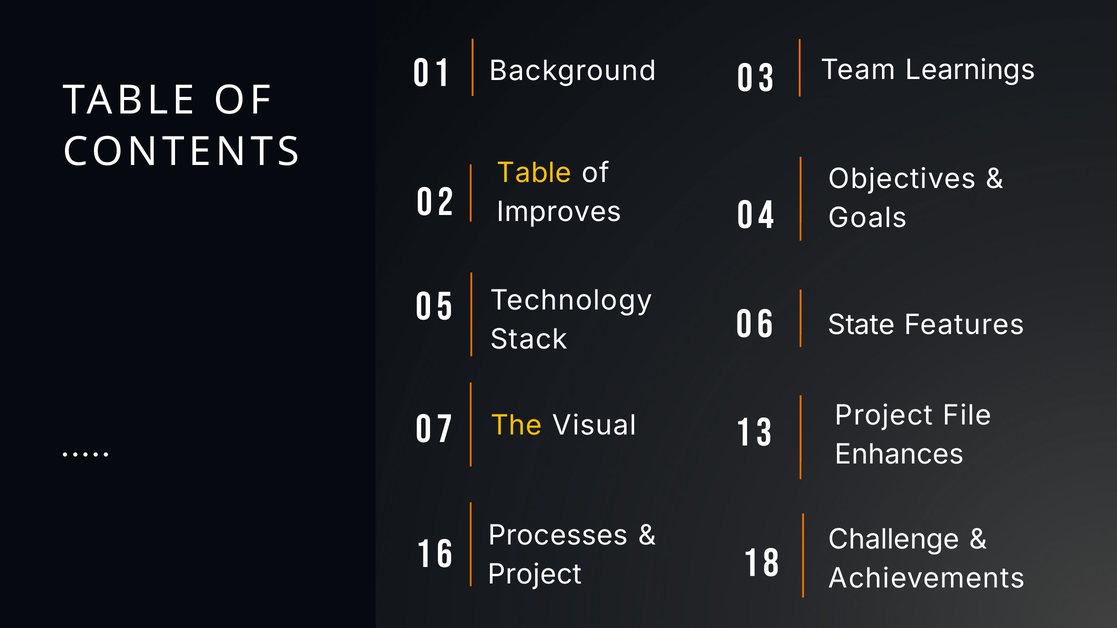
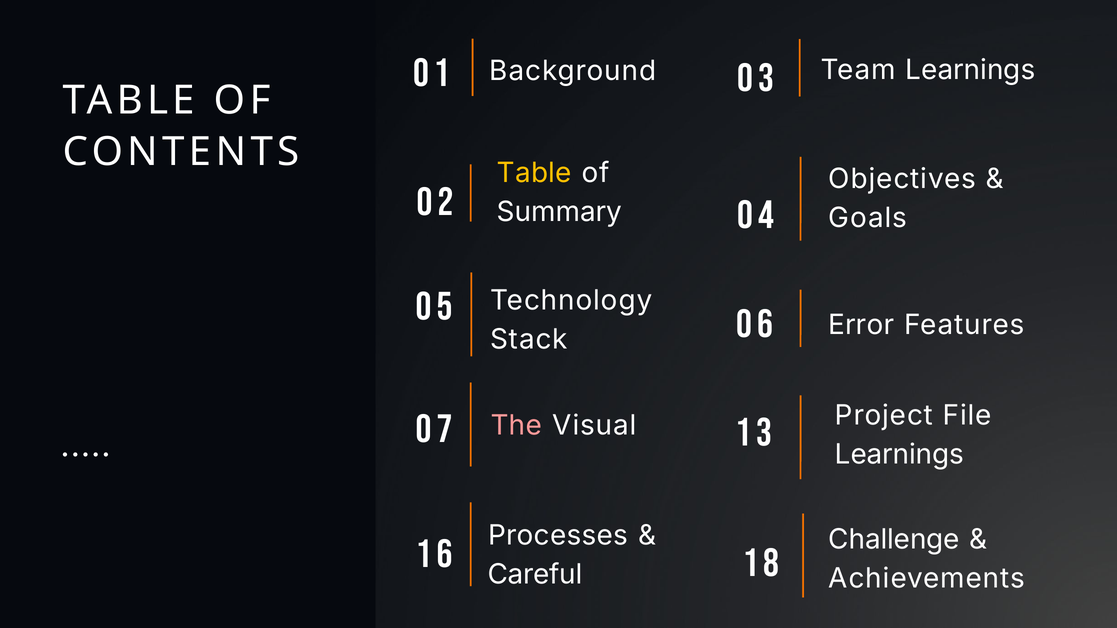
Improves: Improves -> Summary
State: State -> Error
The colour: yellow -> pink
Enhances at (899, 455): Enhances -> Learnings
Project at (535, 575): Project -> Careful
